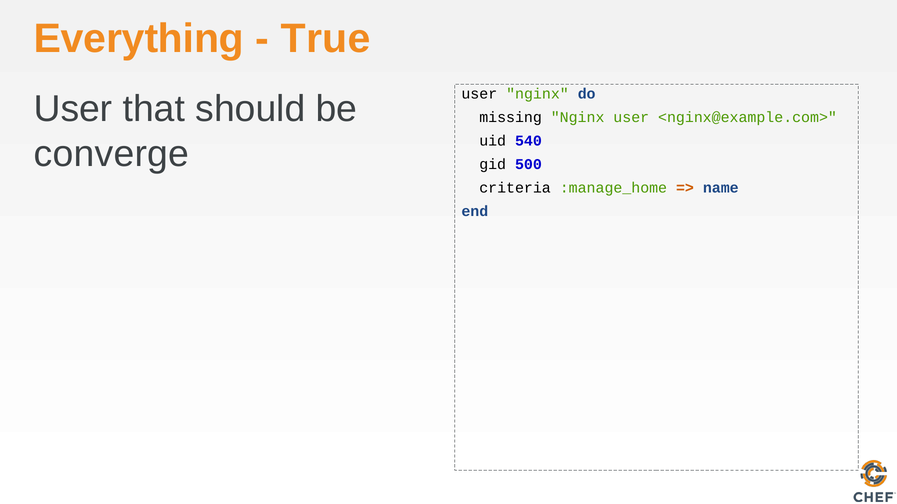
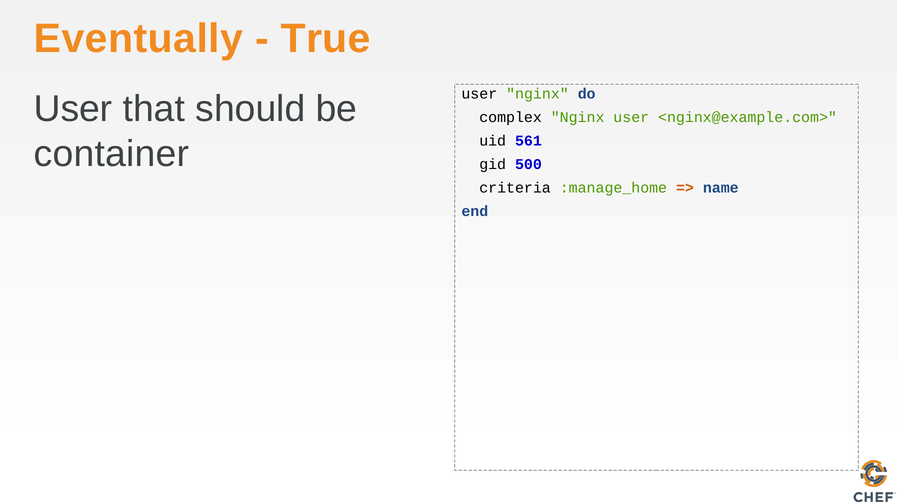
Everything: Everything -> Eventually
missing: missing -> complex
540: 540 -> 561
converge: converge -> container
